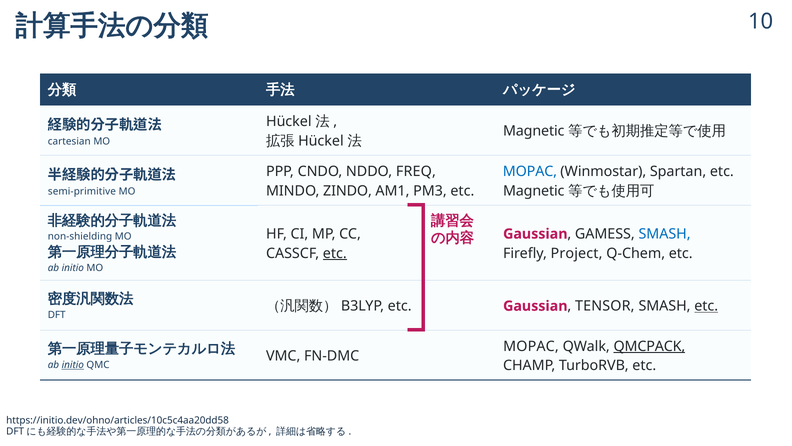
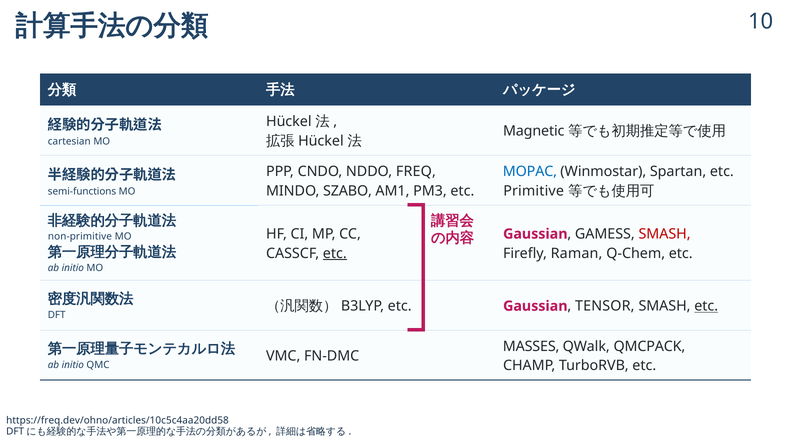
ZINDO: ZINDO -> SZABO
Magnetic at (534, 191): Magnetic -> Primitive
semi-primitive: semi-primitive -> semi-functions
SMASH at (665, 234) colour: blue -> red
non-shielding: non-shielding -> non-primitive
Project: Project -> Raman
MOPAC at (531, 346): MOPAC -> MASSES
QMCPACK underline: present -> none
initio at (73, 364) underline: present -> none
https://initio.dev/ohno/articles/10c5c4aa20dd58: https://initio.dev/ohno/articles/10c5c4aa20dd58 -> https://freq.dev/ohno/articles/10c5c4aa20dd58
